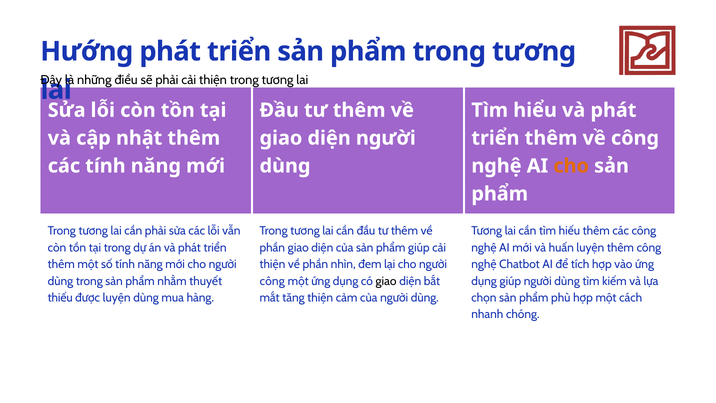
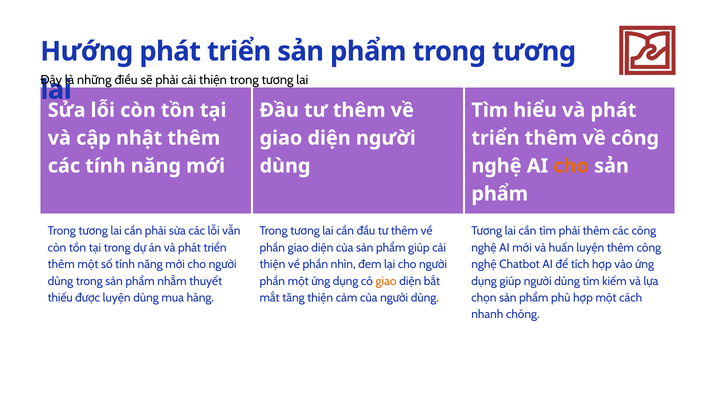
tìm hiếu: hiếu -> phải
công at (272, 281): công -> phần
giao at (386, 281) colour: black -> orange
